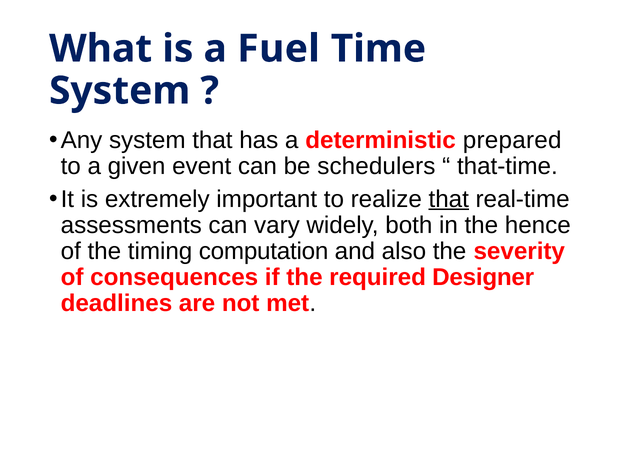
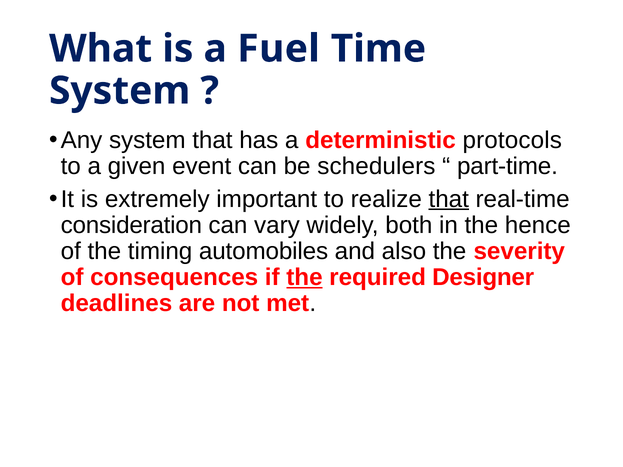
prepared: prepared -> protocols
that-time: that-time -> part-time
assessments: assessments -> consideration
computation: computation -> automobiles
the at (304, 278) underline: none -> present
